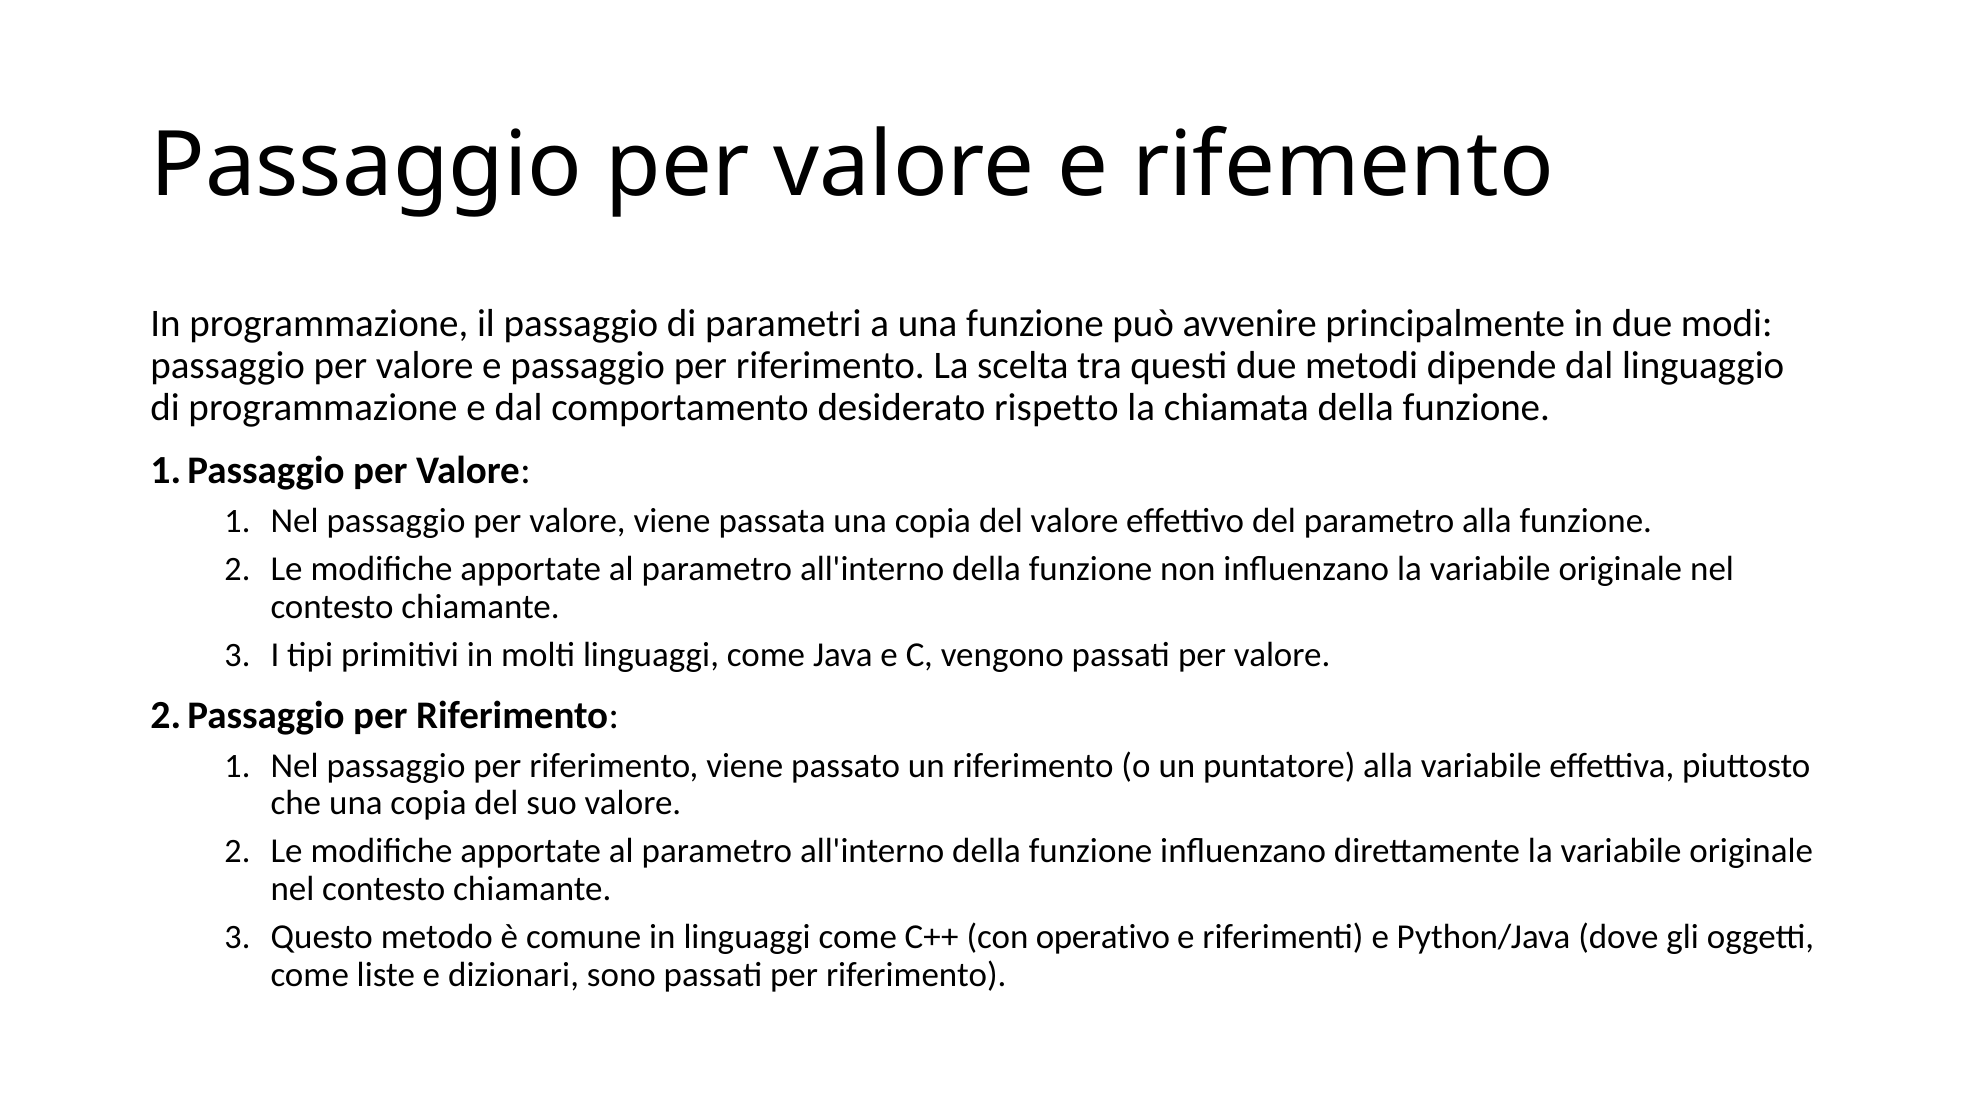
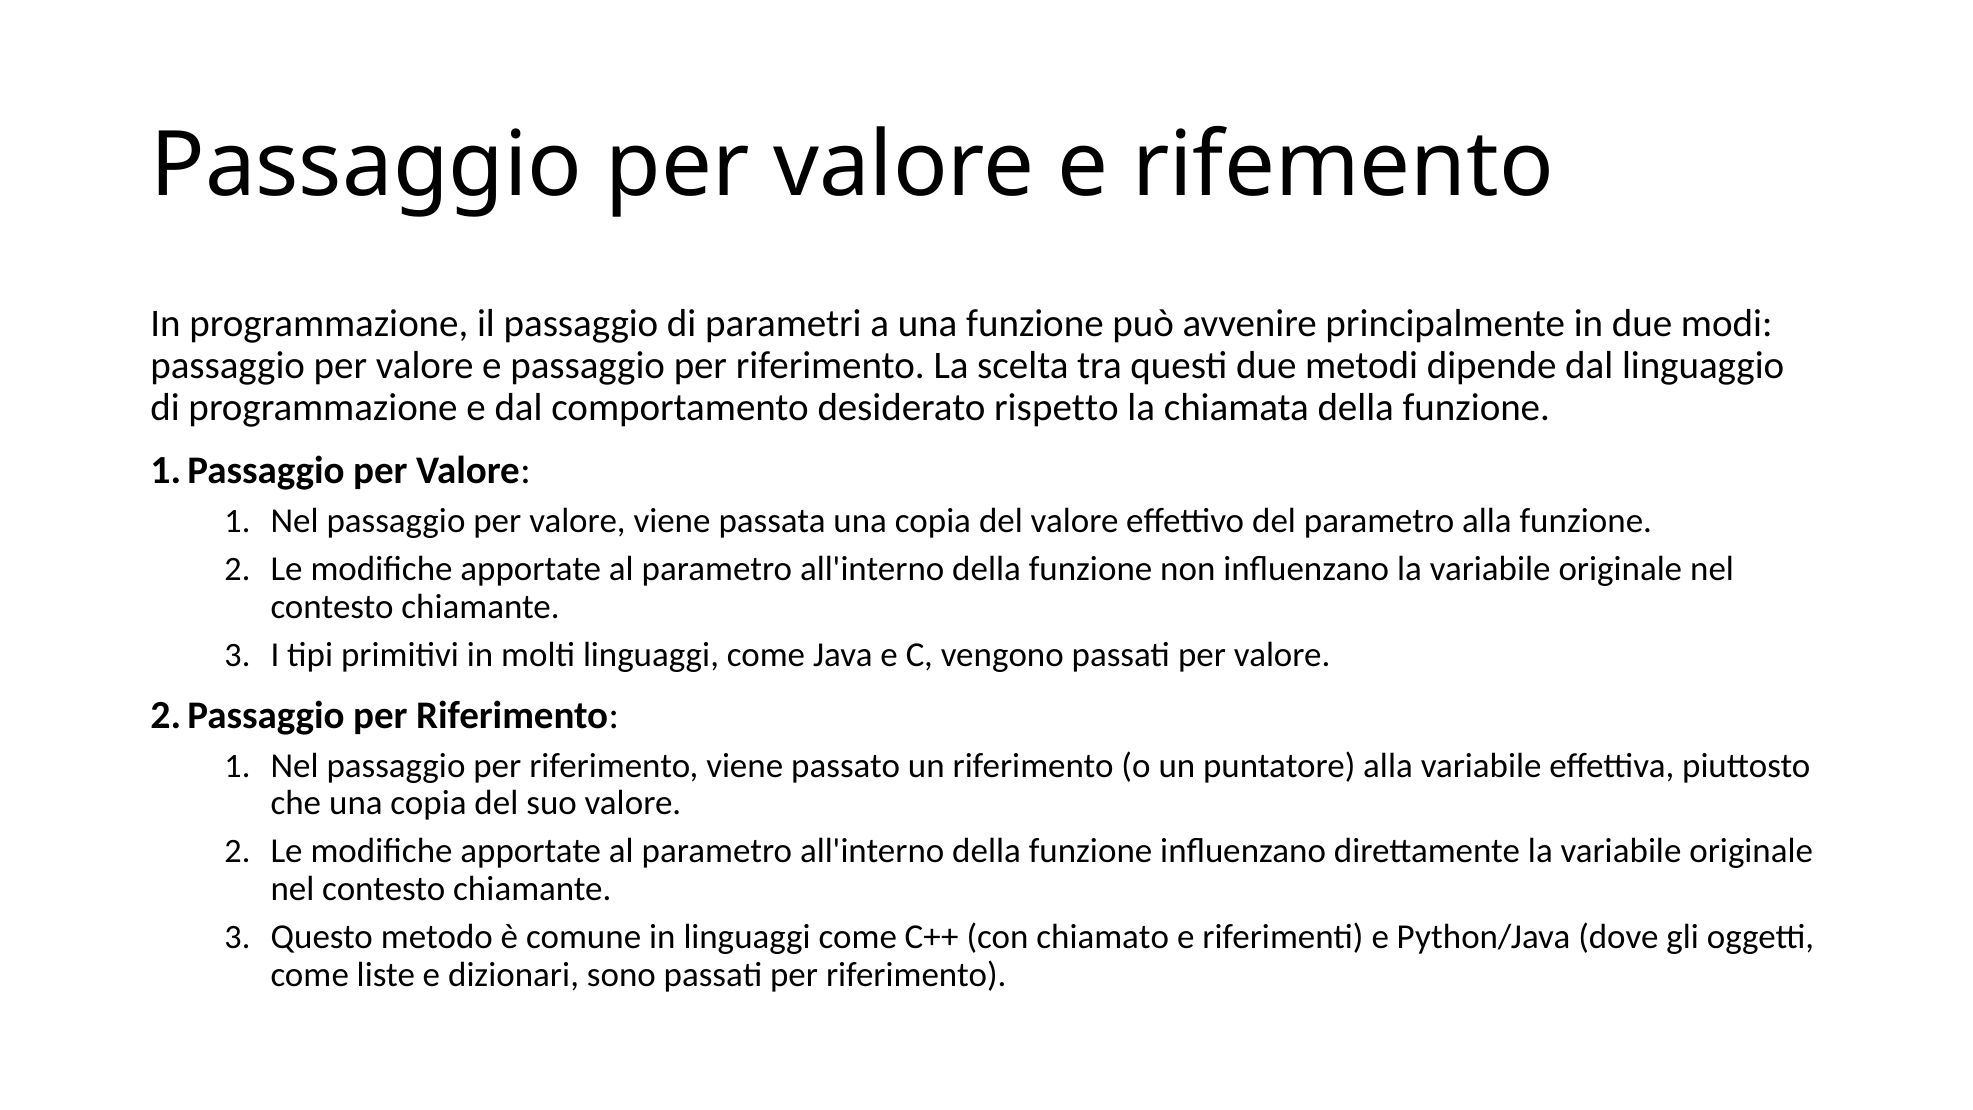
operativo: operativo -> chiamato
